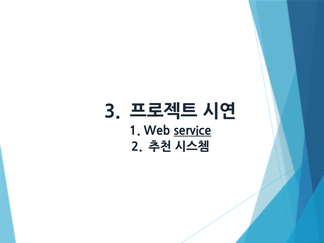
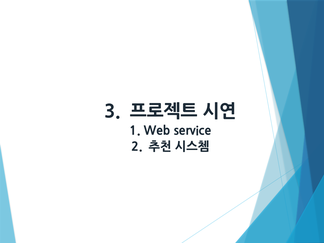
service underline: present -> none
